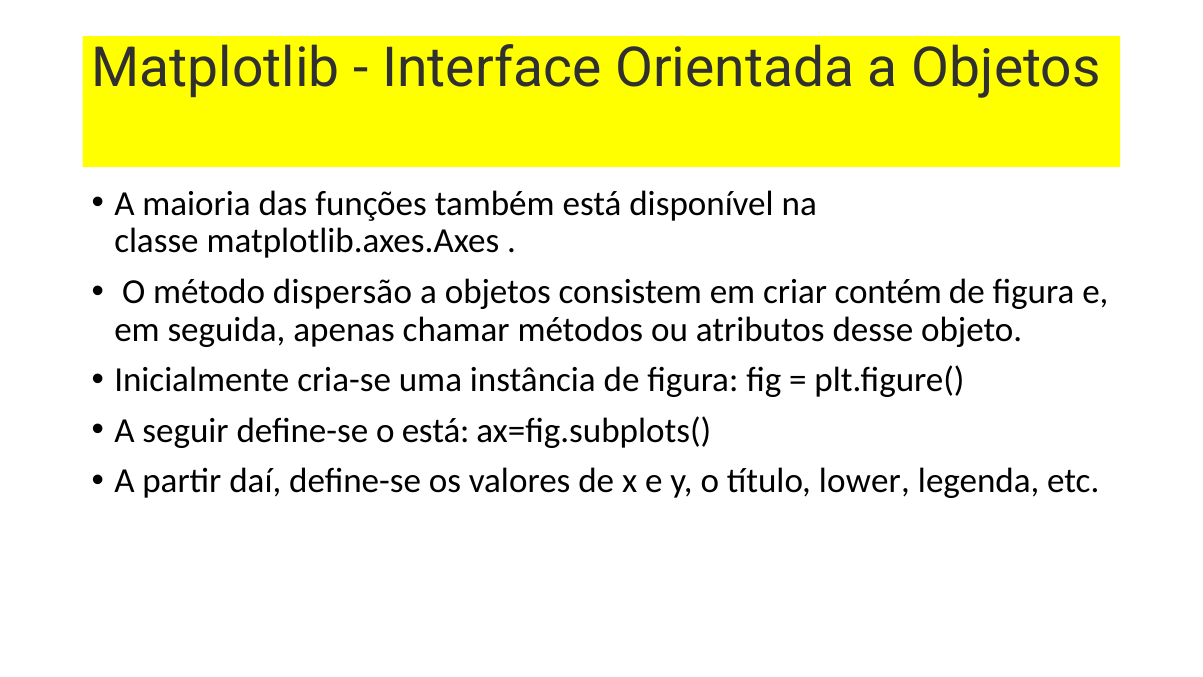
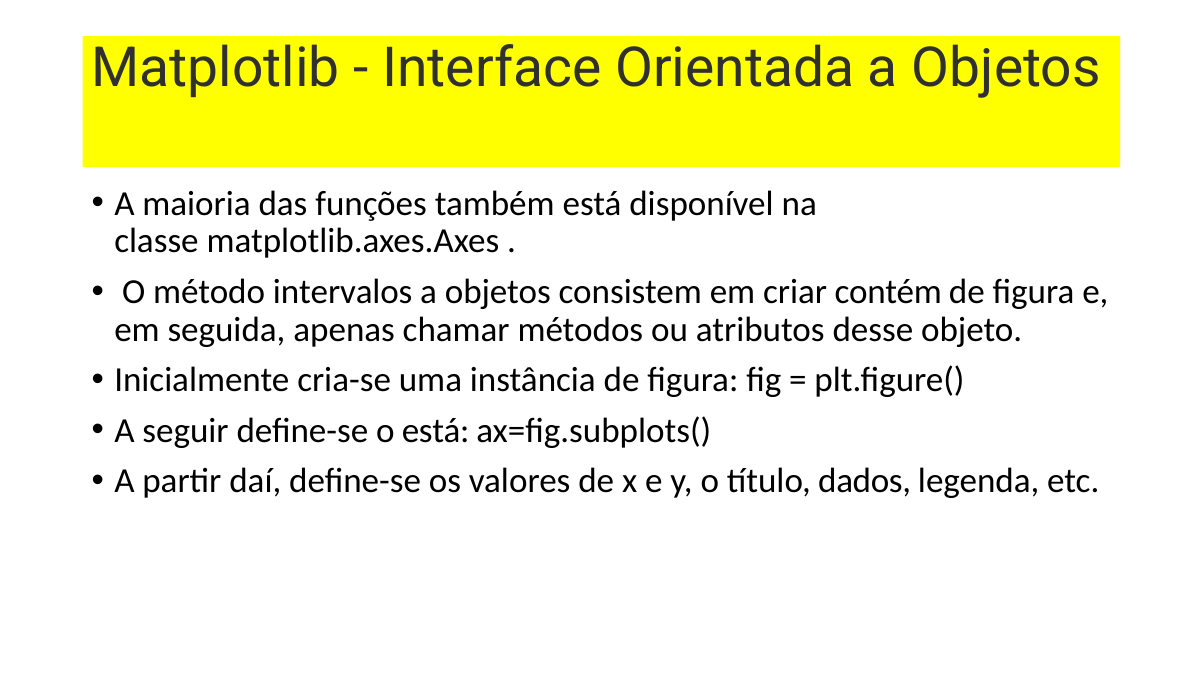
dispersão: dispersão -> intervalos
lower: lower -> dados
